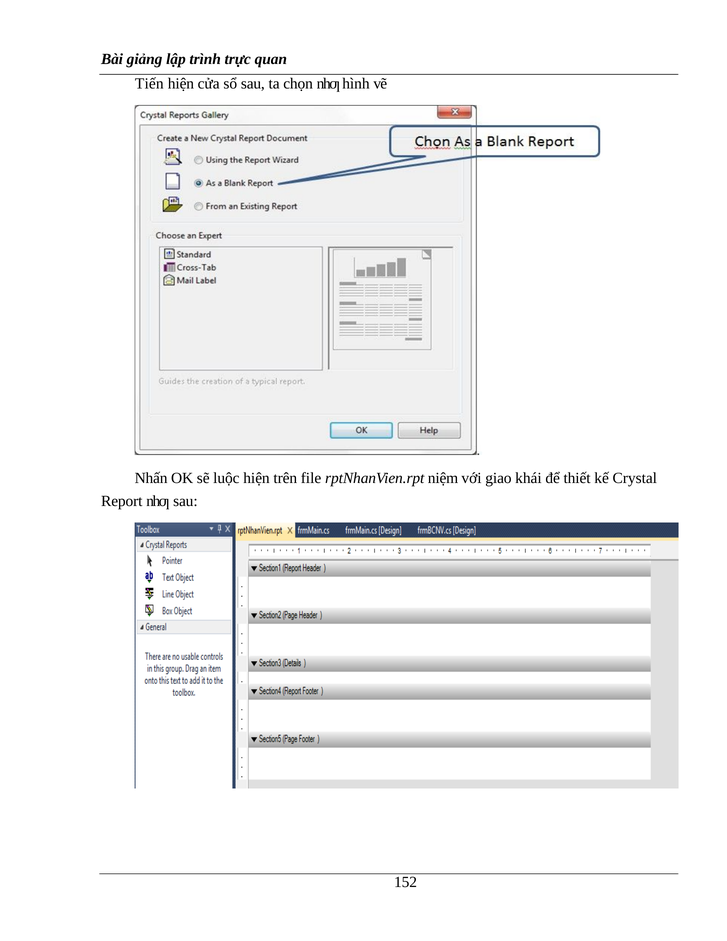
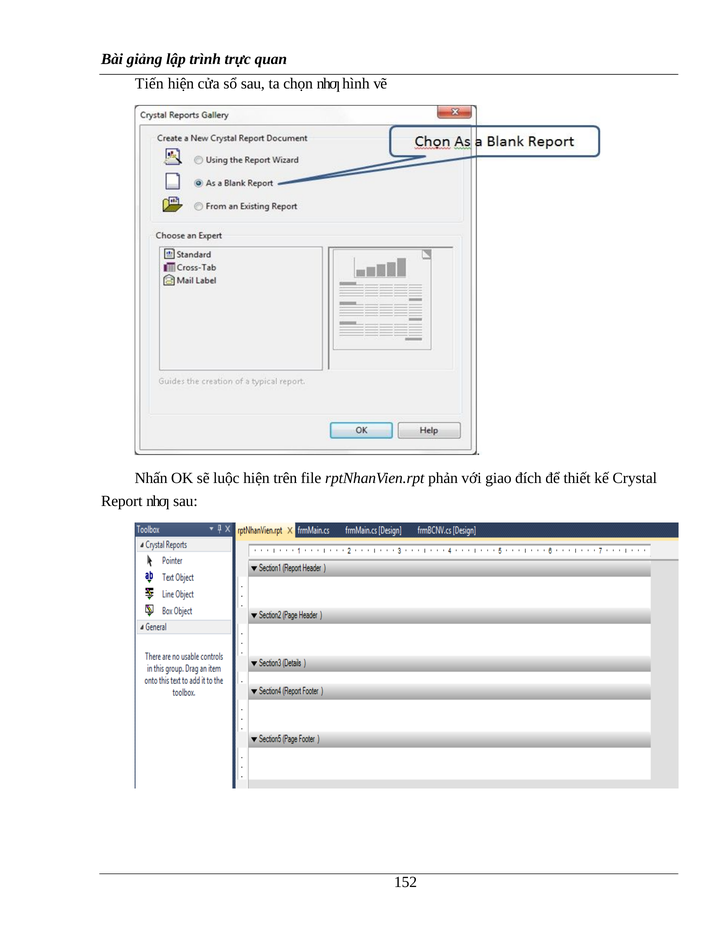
niệm: niệm -> phản
khái: khái -> đích
